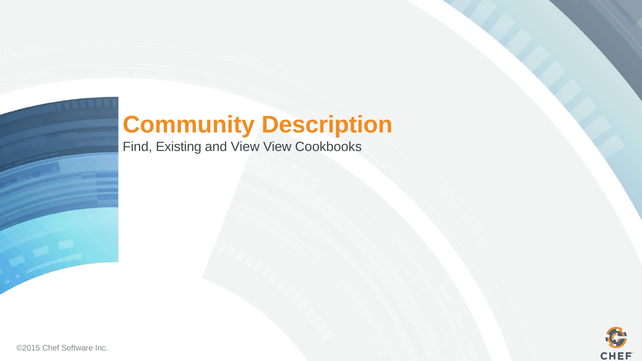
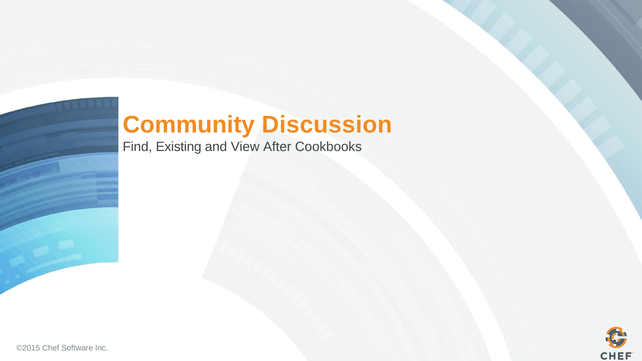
Description: Description -> Discussion
View View: View -> After
